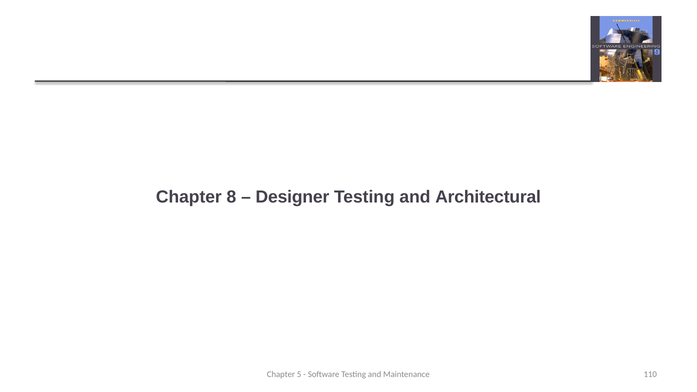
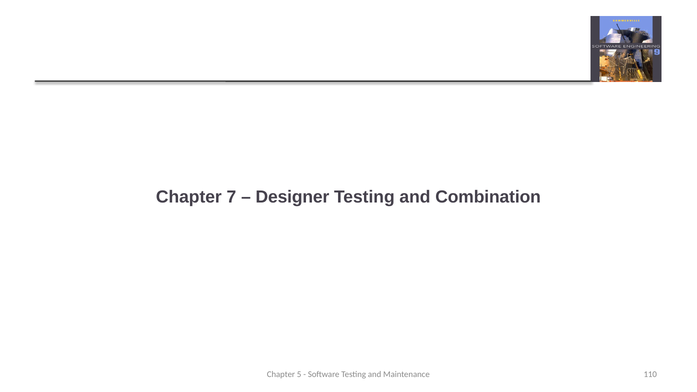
8: 8 -> 7
Architectural: Architectural -> Combination
